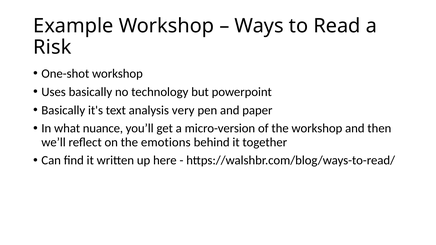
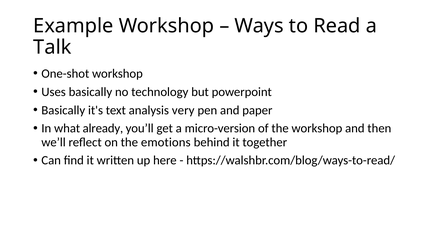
Risk: Risk -> Talk
nuance: nuance -> already
